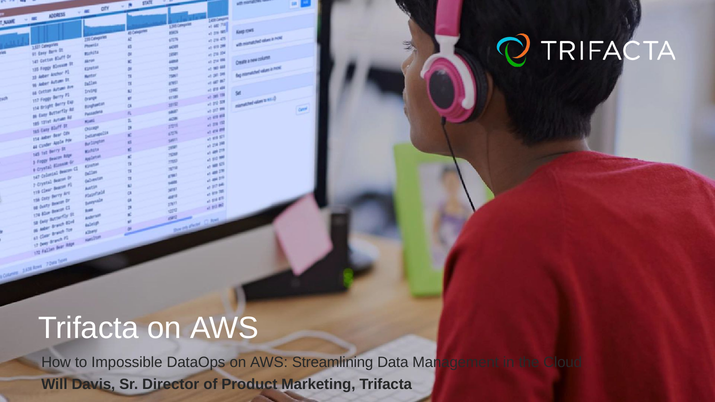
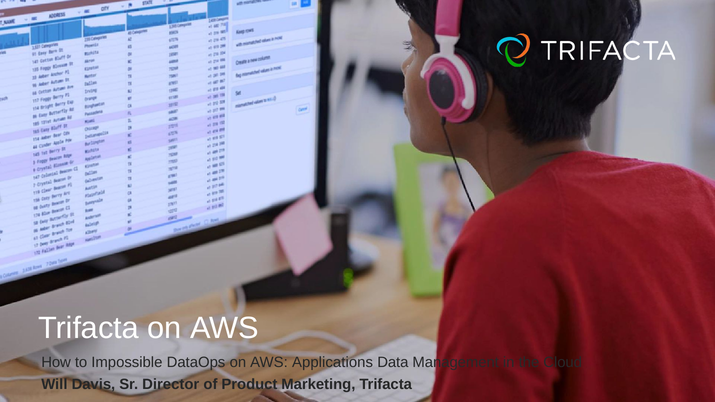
Streamlining: Streamlining -> Applications
